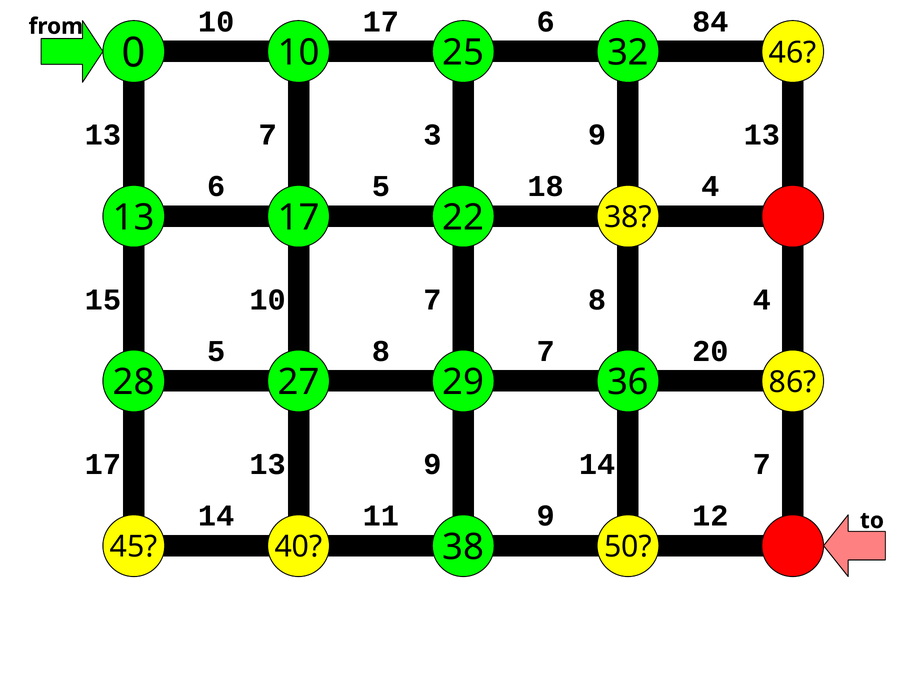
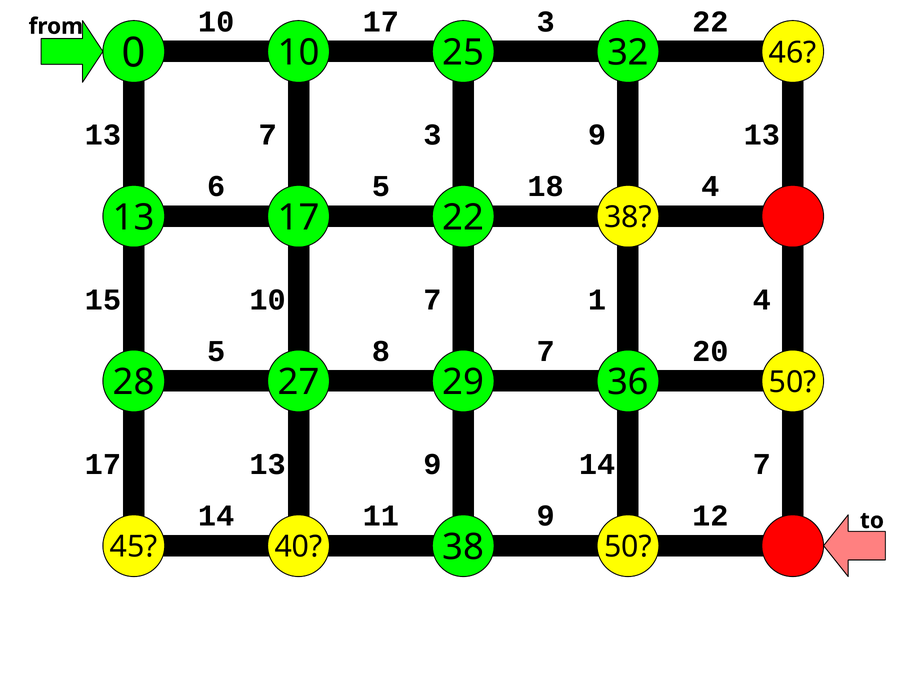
10 6: 6 -> 3
17 84: 84 -> 22
10 8: 8 -> 1
86 at (793, 382): 86 -> 50
